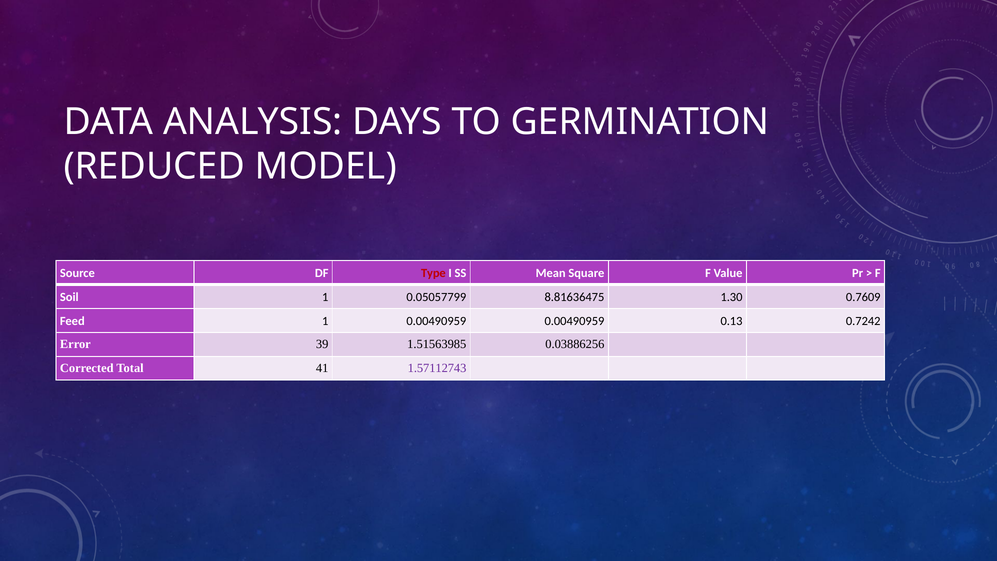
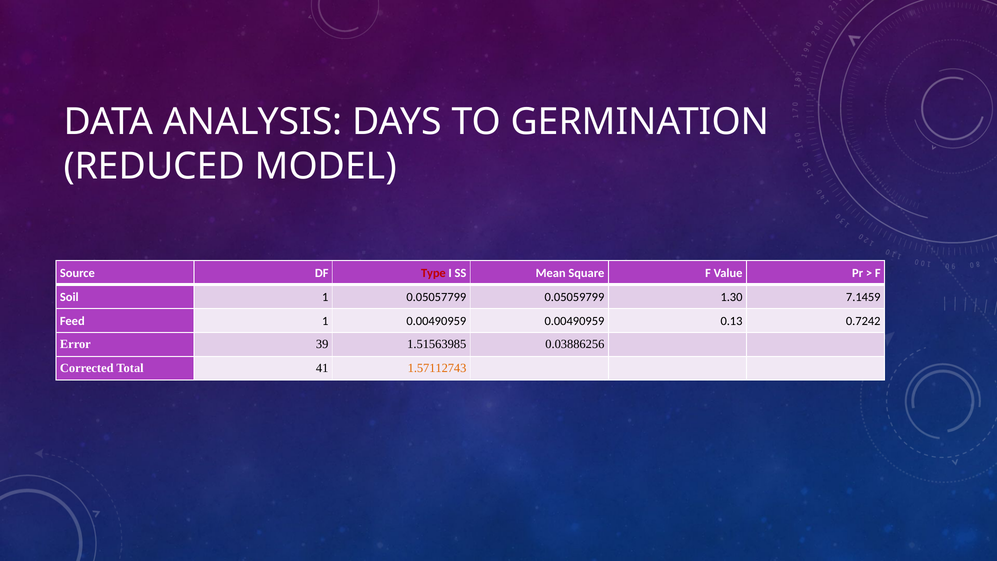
8.81636475: 8.81636475 -> 0.05059799
0.7609: 0.7609 -> 7.1459
1.57112743 colour: purple -> orange
